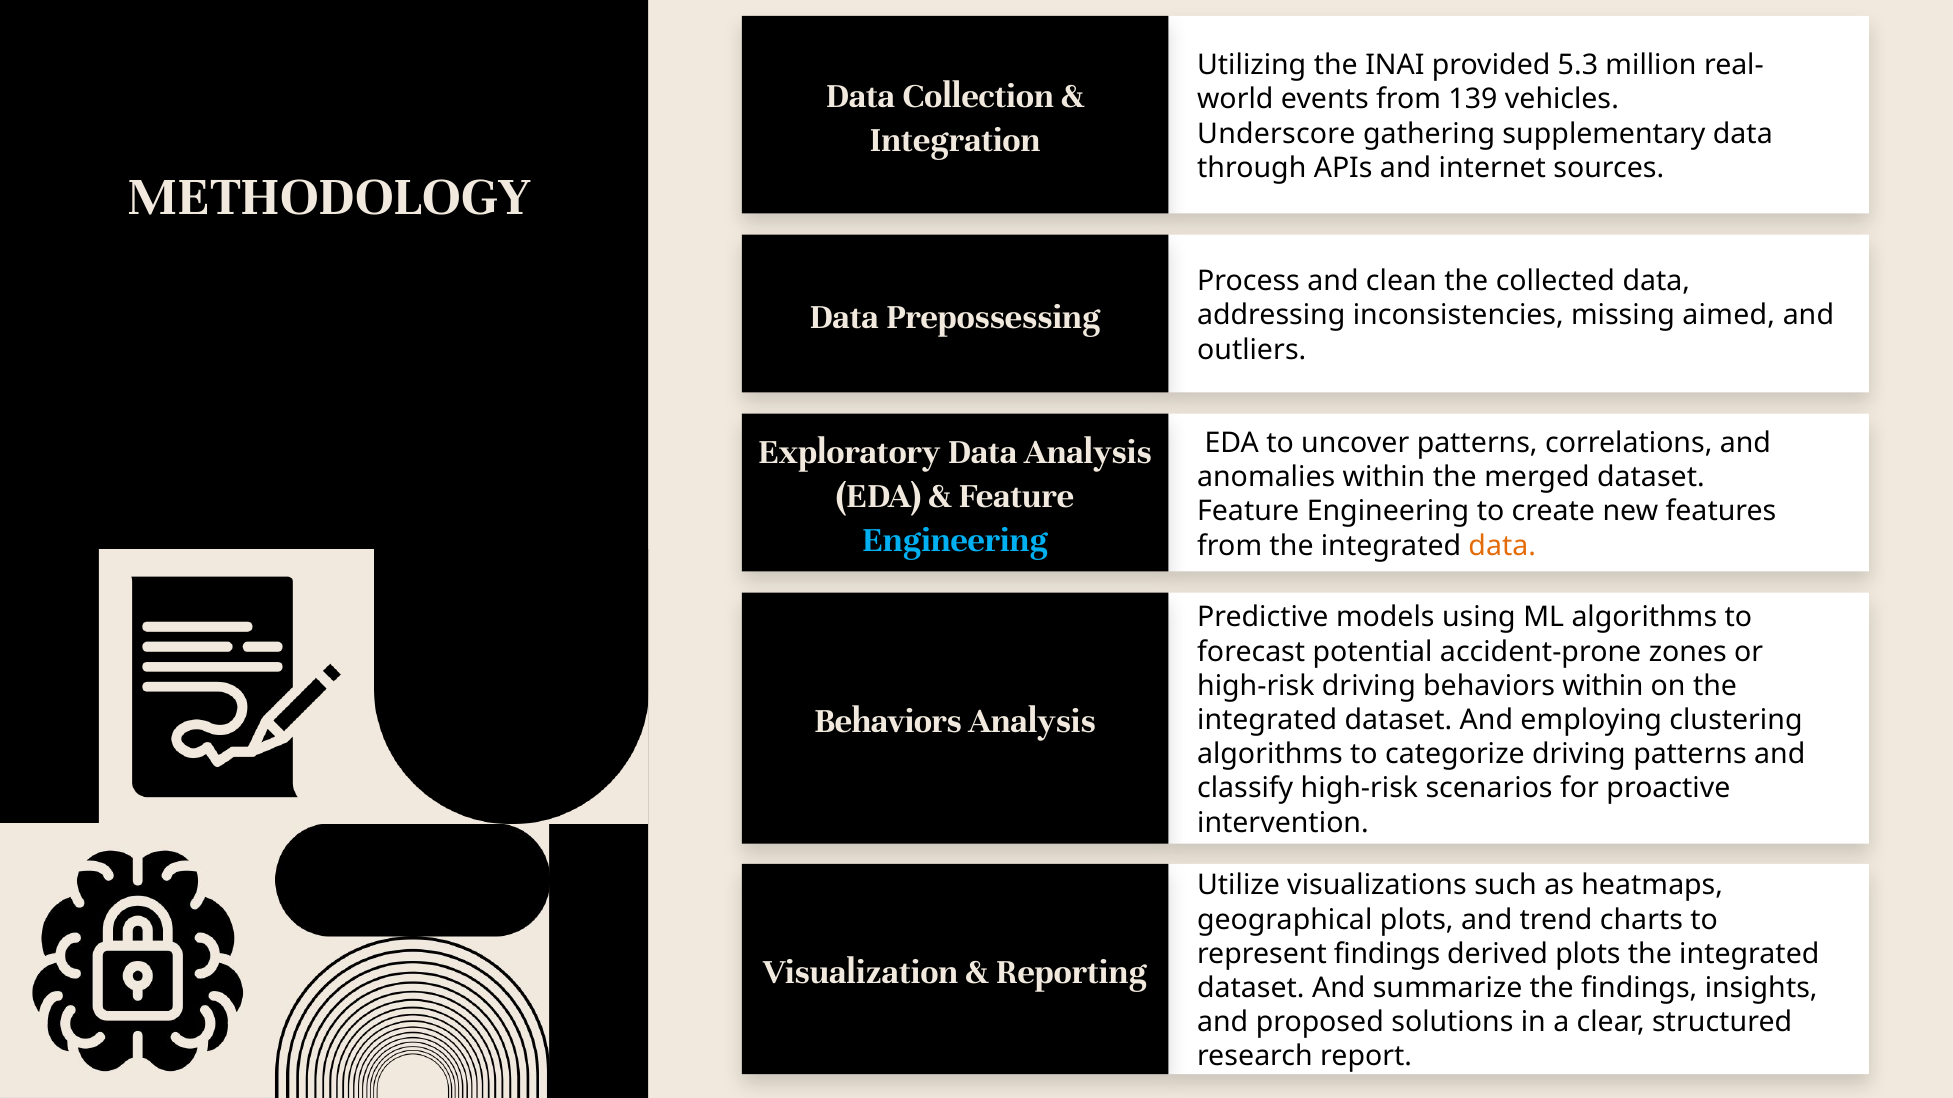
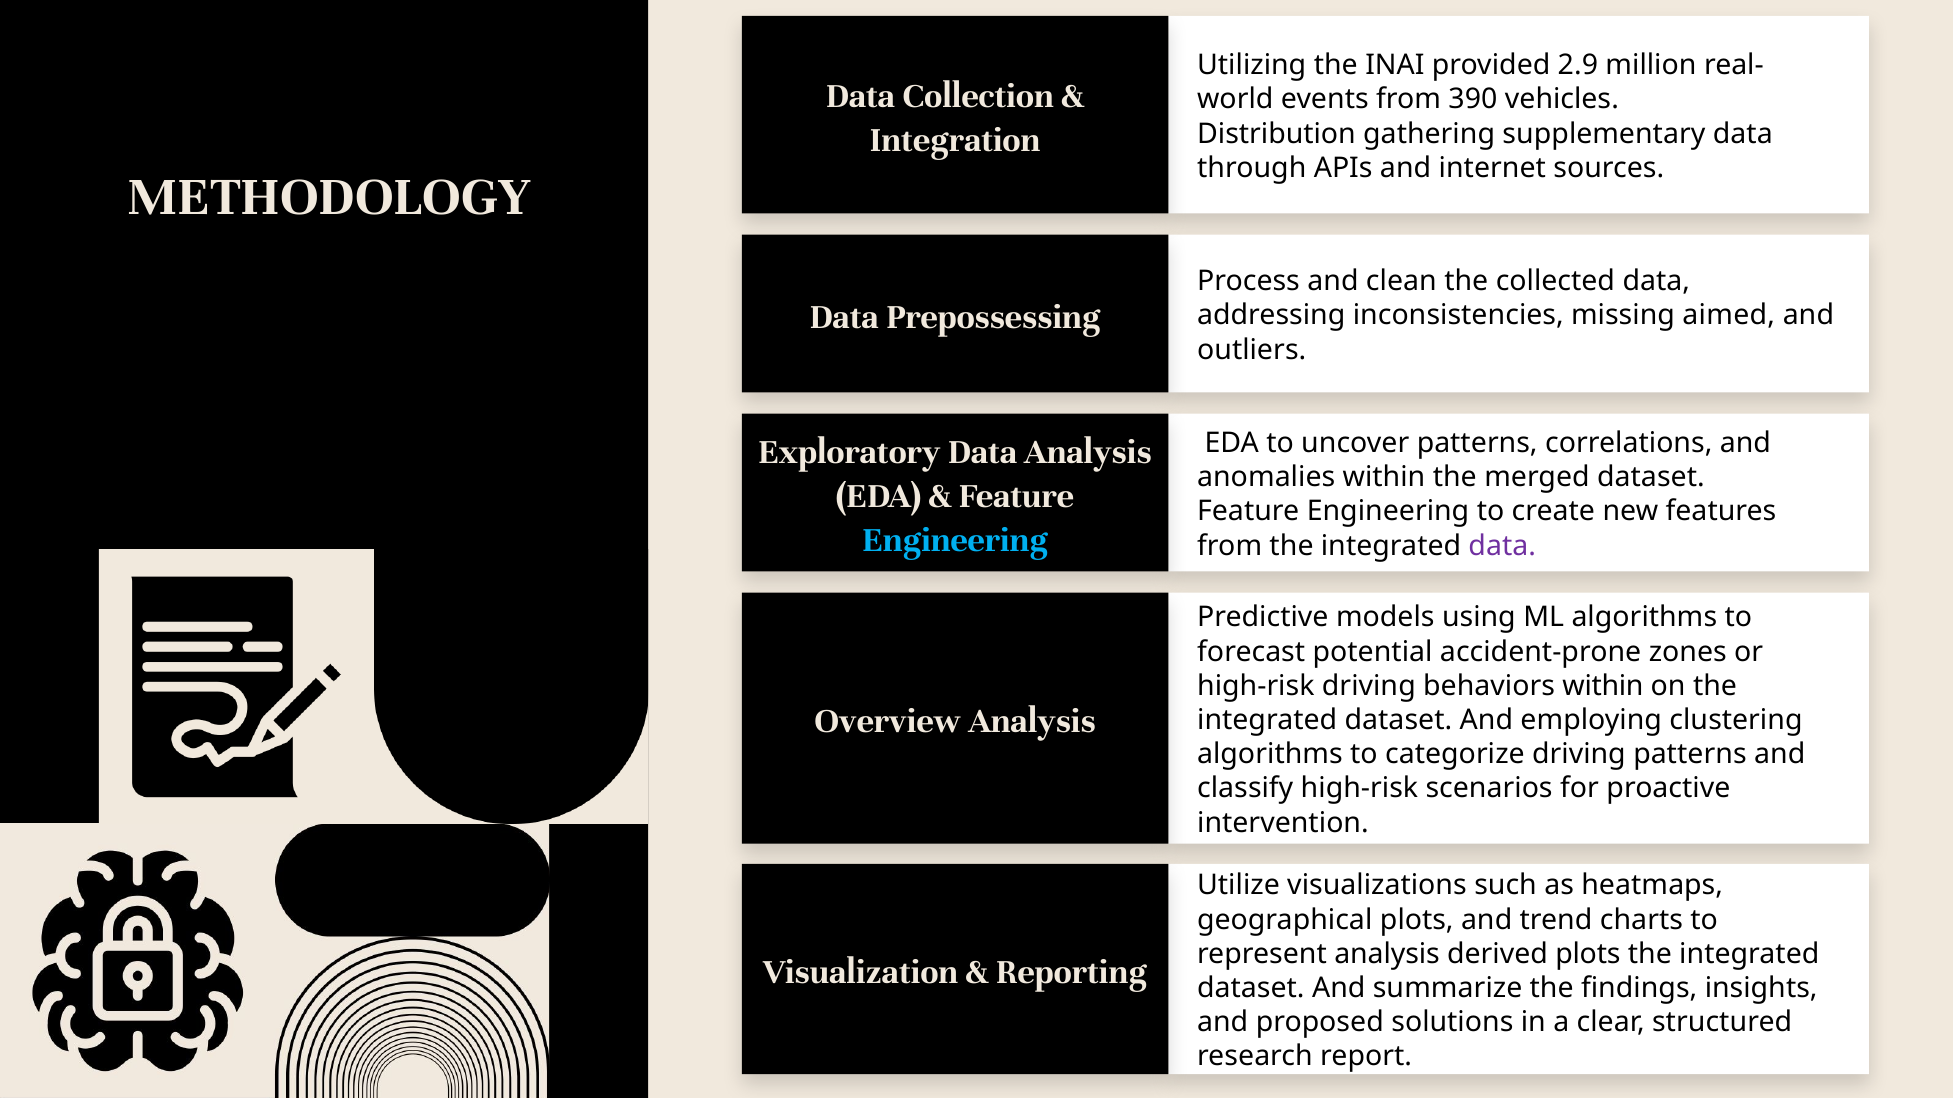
5.3: 5.3 -> 2.9
139: 139 -> 390
Underscore: Underscore -> Distribution
data at (1502, 546) colour: orange -> purple
Behaviors at (888, 721): Behaviors -> Overview
represent findings: findings -> analysis
